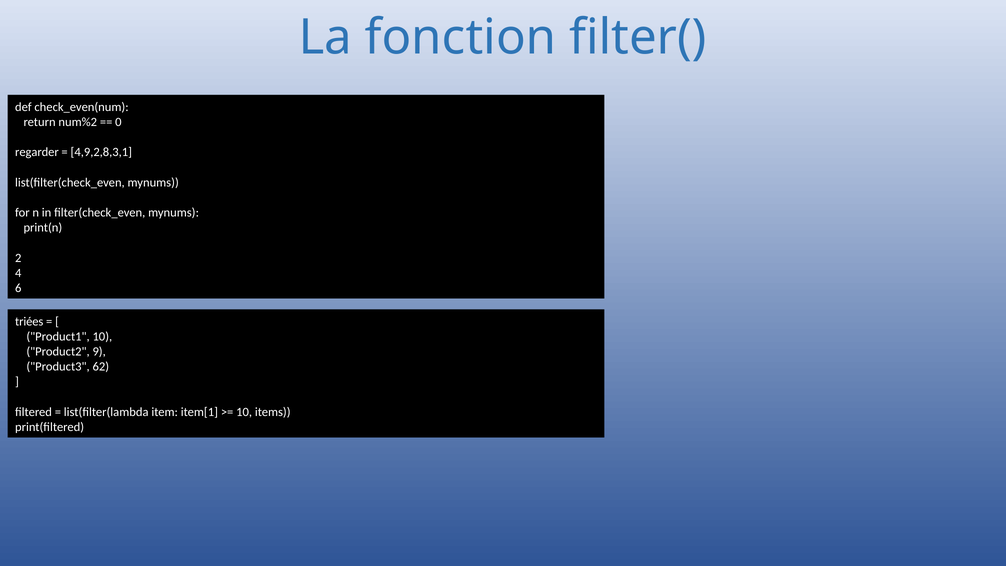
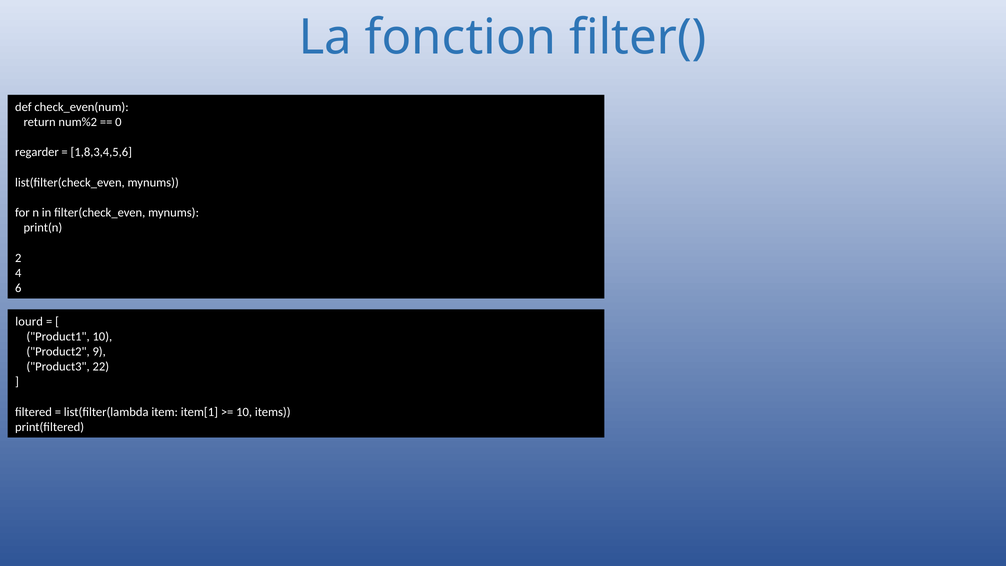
4,9,2,8,3,1: 4,9,2,8,3,1 -> 1,8,3,4,5,6
triées: triées -> lourd
62: 62 -> 22
